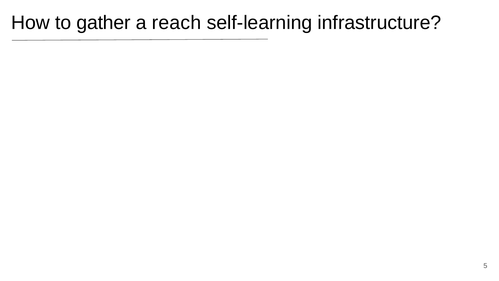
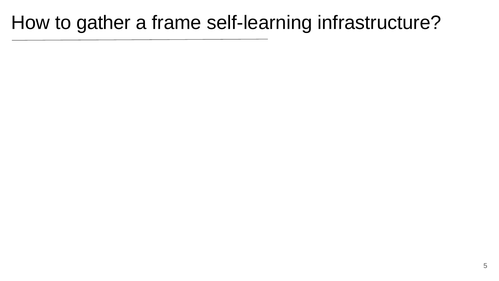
reach: reach -> frame
